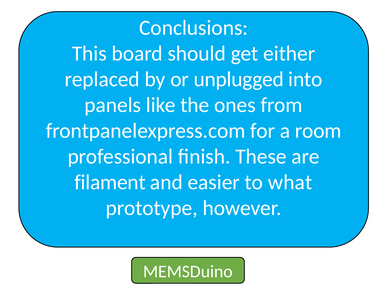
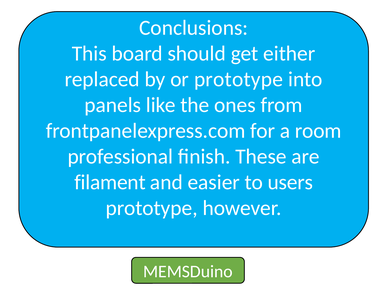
or unplugged: unplugged -> prototype
what: what -> users
